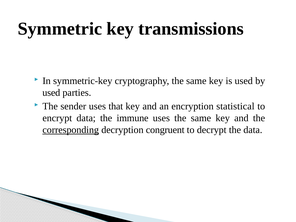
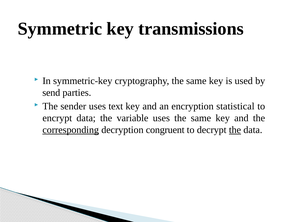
used at (51, 93): used -> send
that: that -> text
immune: immune -> variable
the at (235, 130) underline: none -> present
